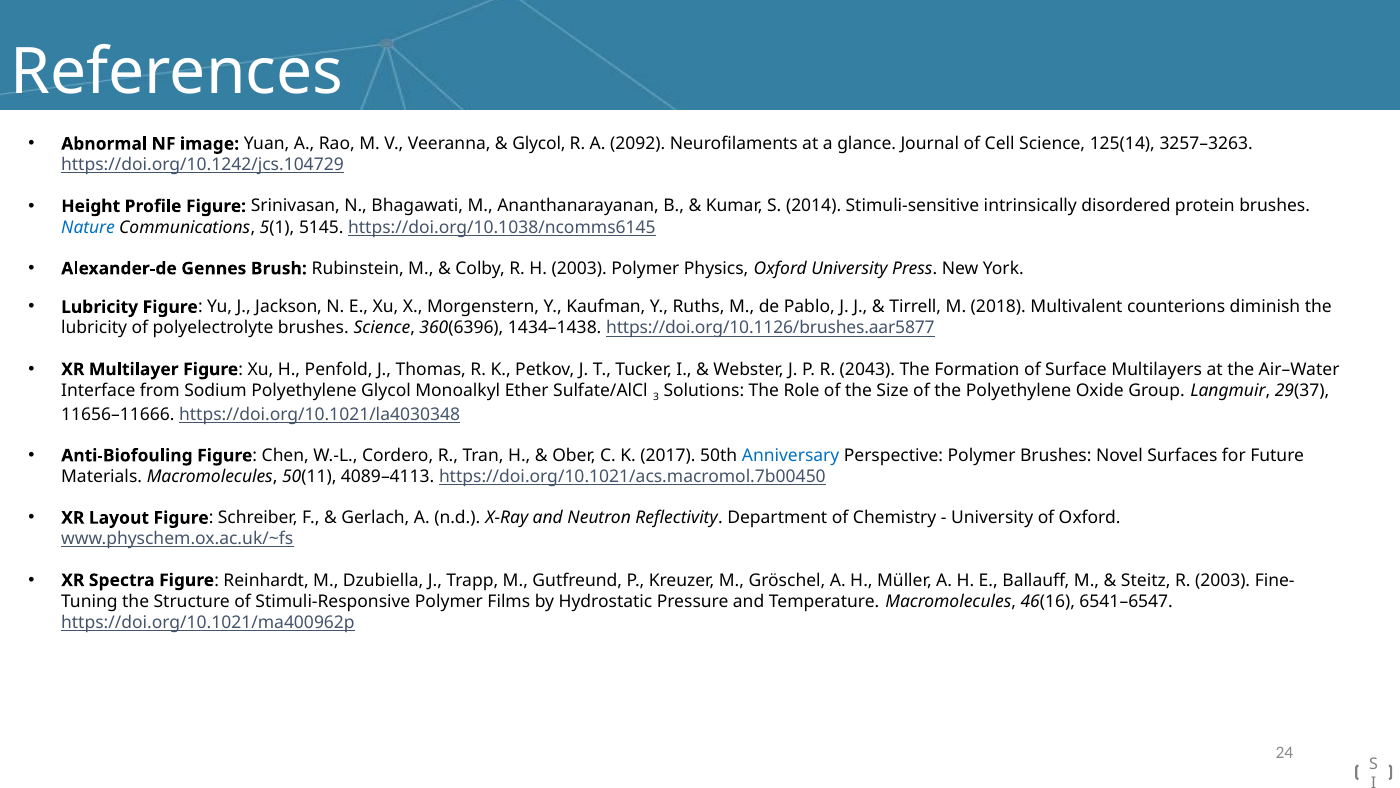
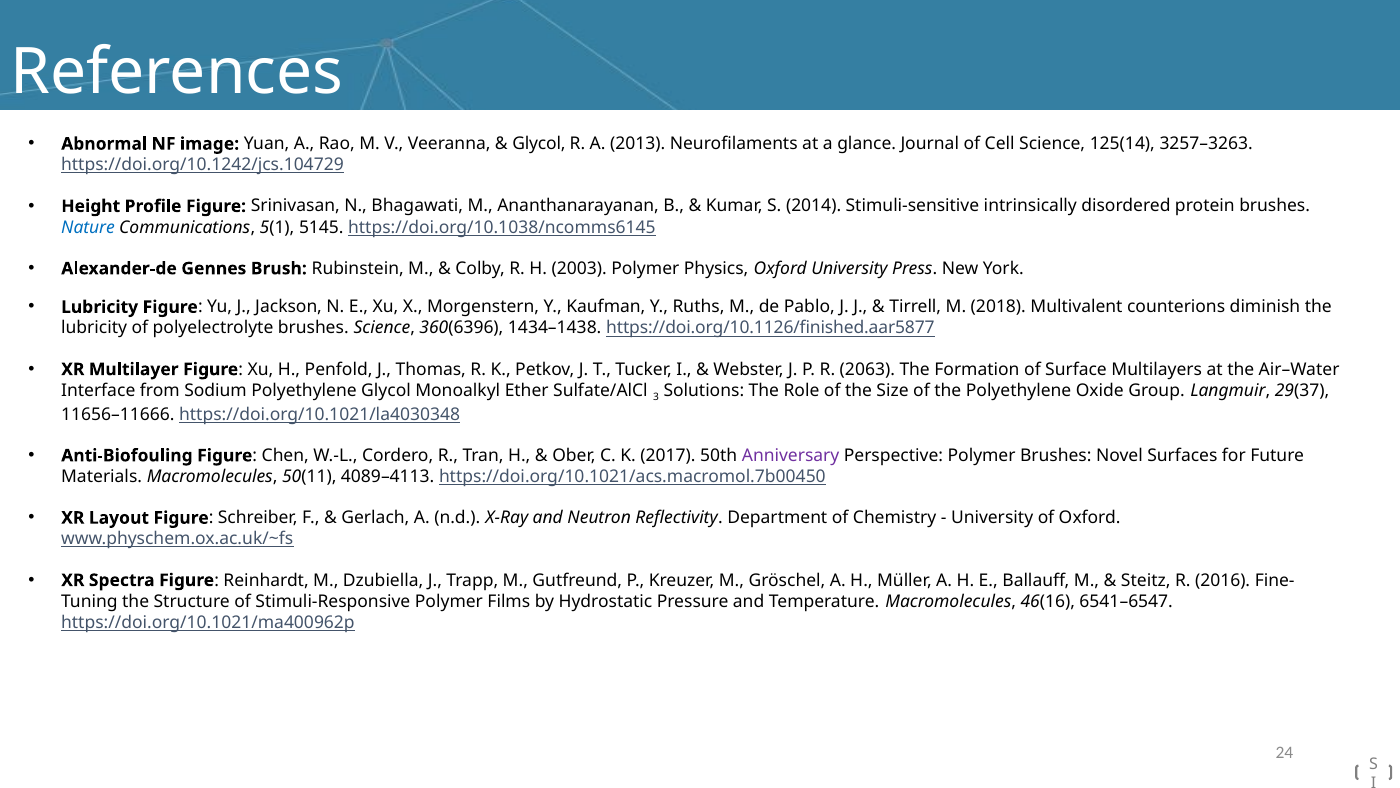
2092: 2092 -> 2013
https://doi.org/10.1126/brushes.aar5877: https://doi.org/10.1126/brushes.aar5877 -> https://doi.org/10.1126/finished.aar5877
2043: 2043 -> 2063
Anniversary colour: blue -> purple
R 2003: 2003 -> 2016
